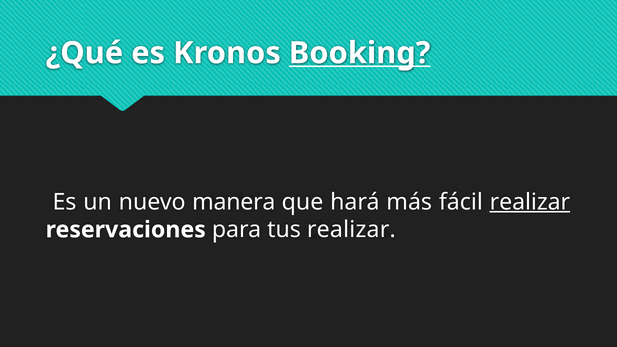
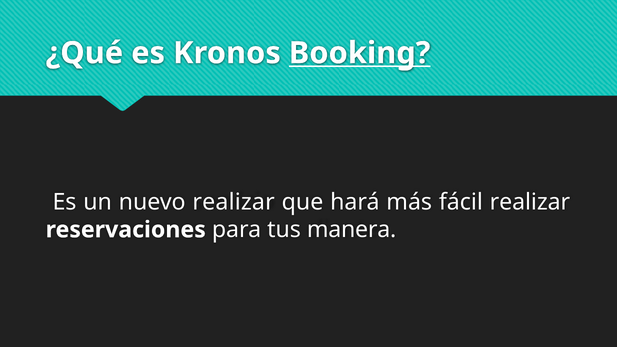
nuevo manera: manera -> realizar
realizar at (530, 202) underline: present -> none
tus realizar: realizar -> manera
